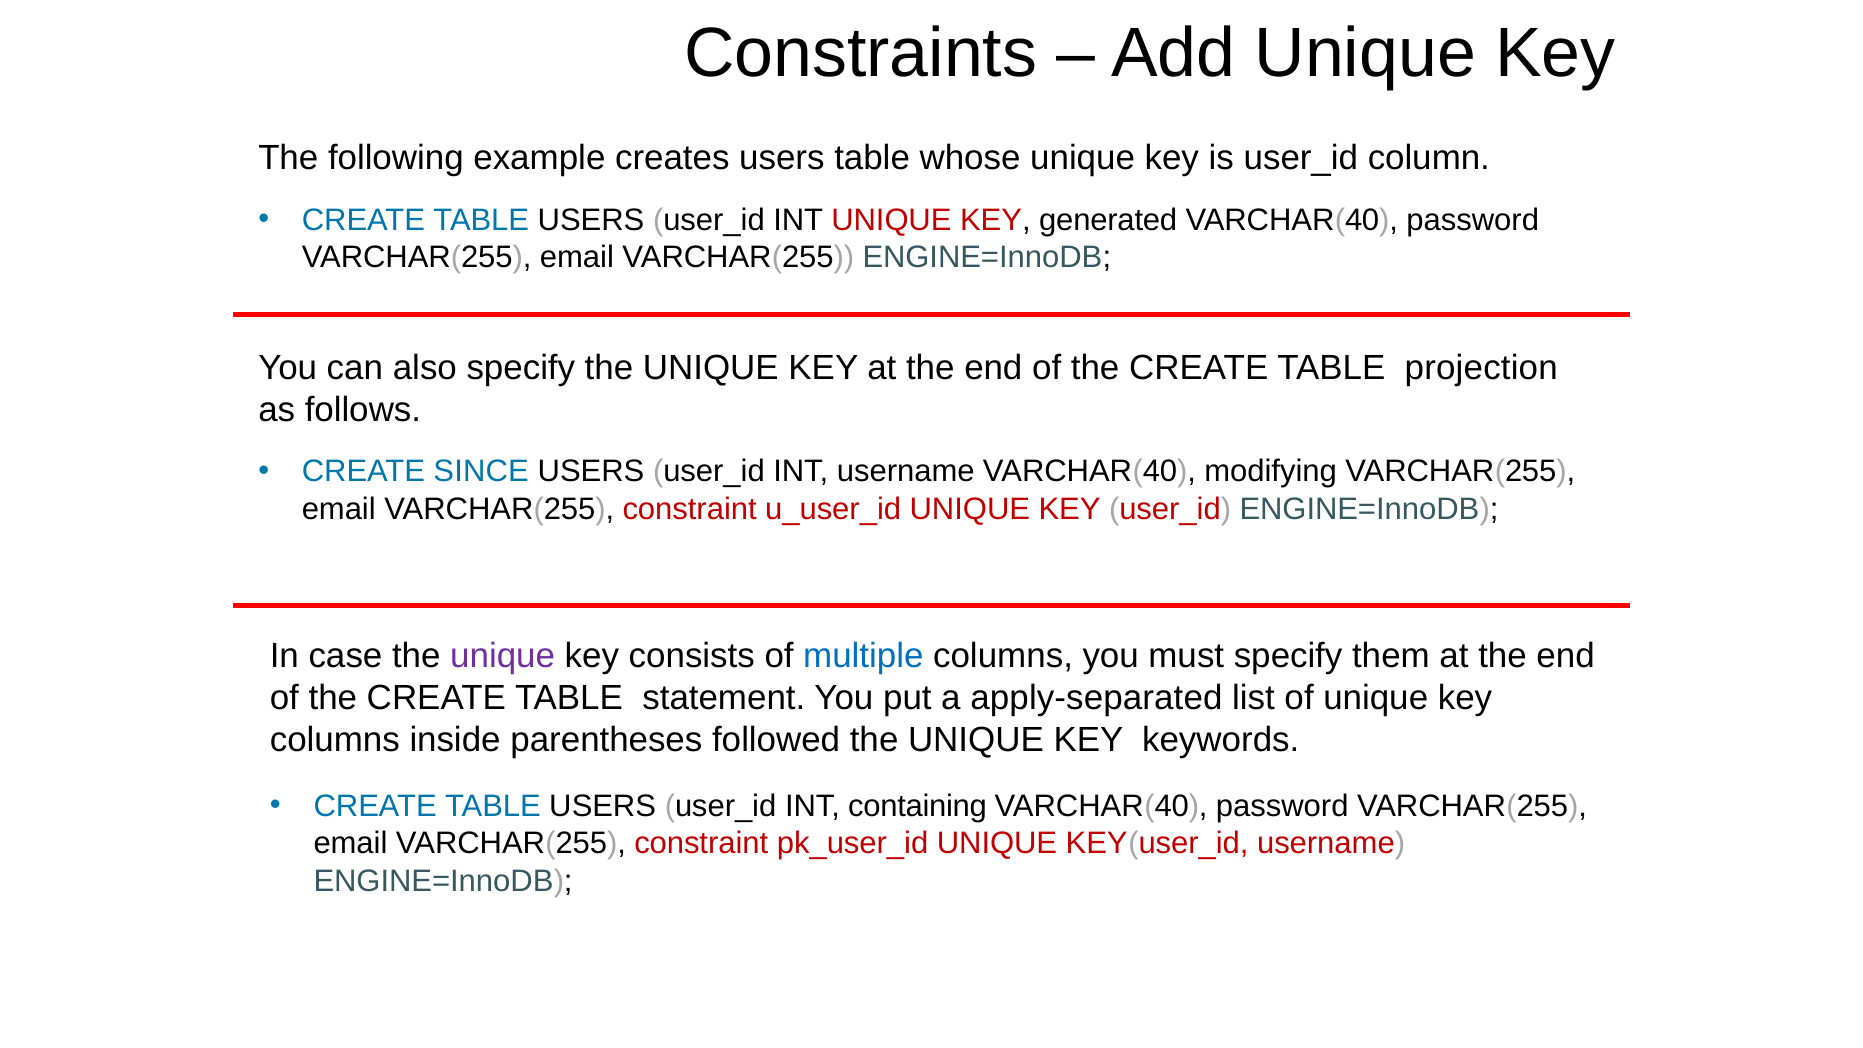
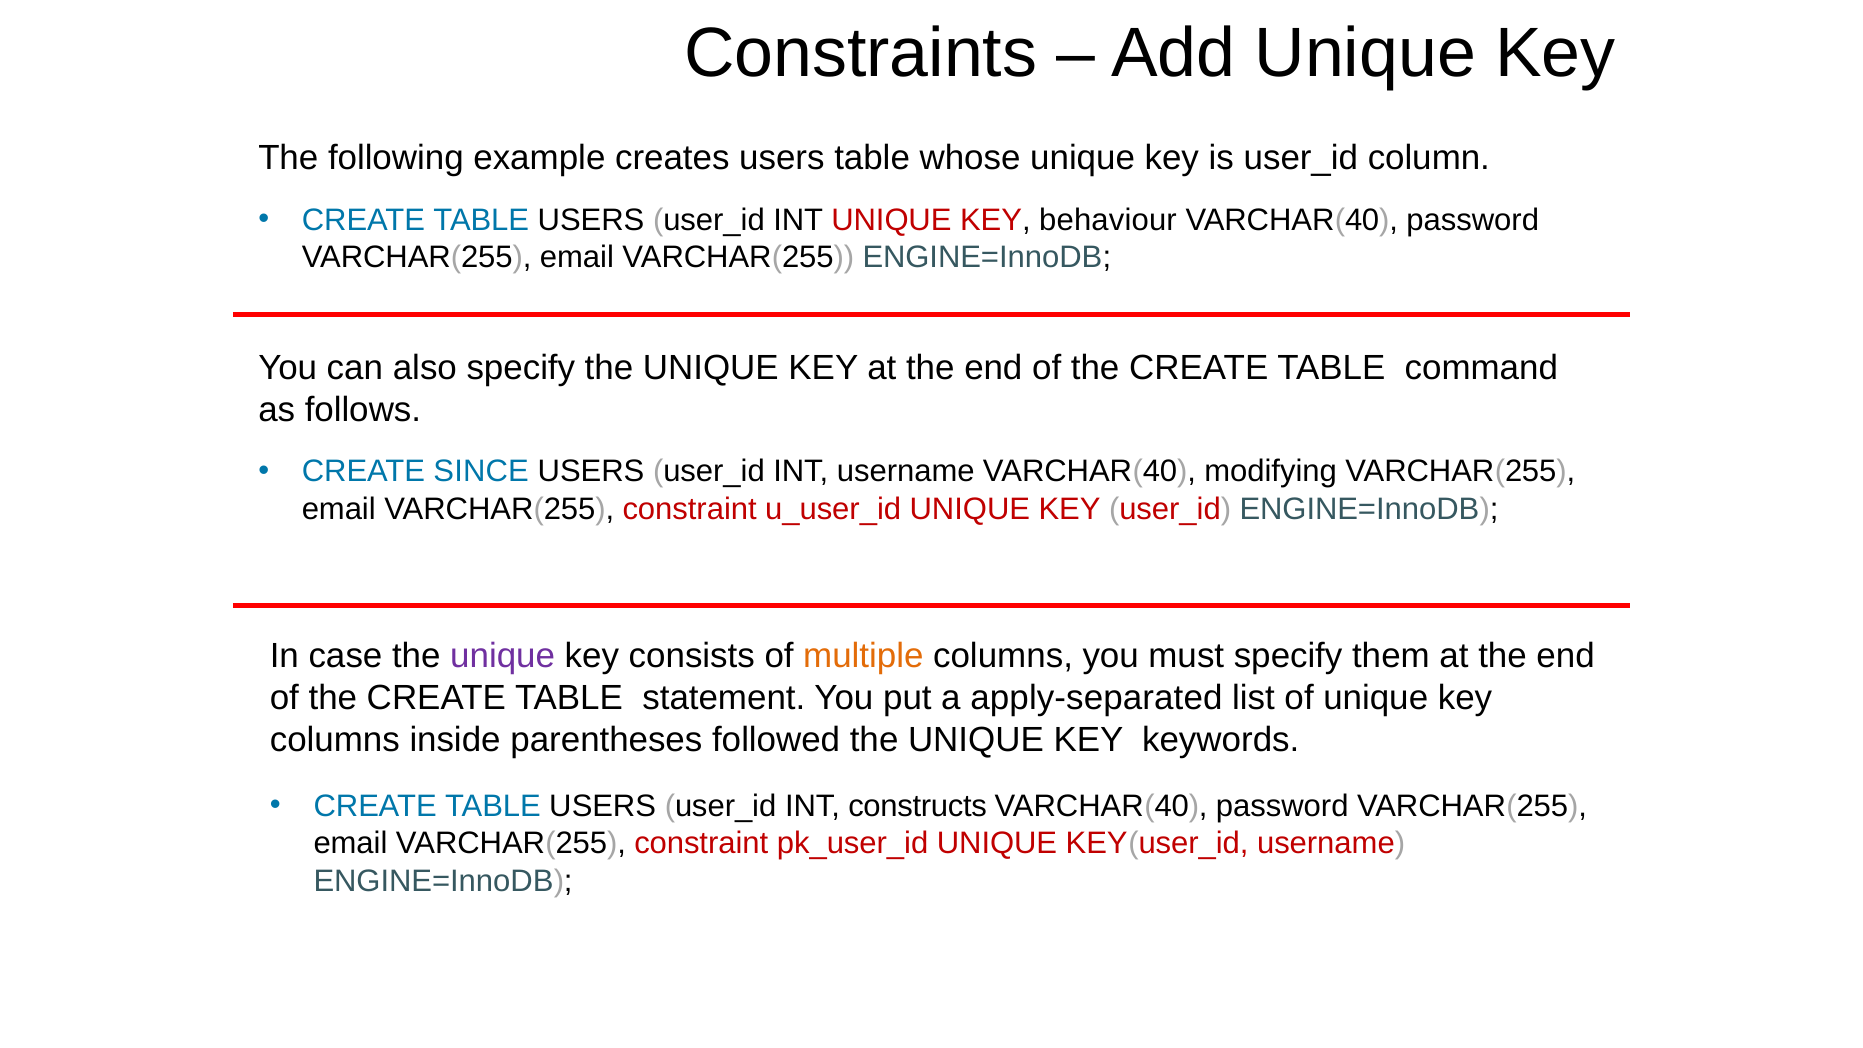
generated: generated -> behaviour
projection: projection -> command
multiple colour: blue -> orange
containing: containing -> constructs
